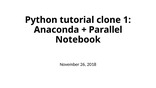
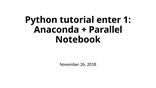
clone: clone -> enter
